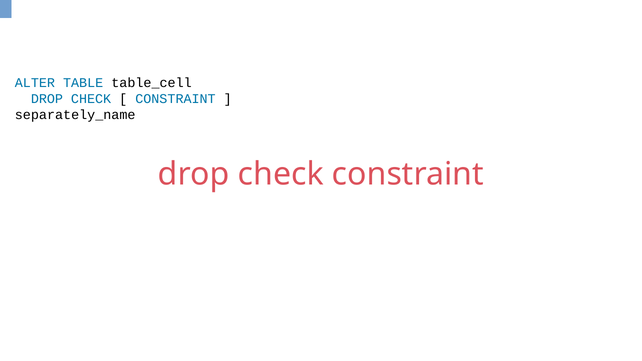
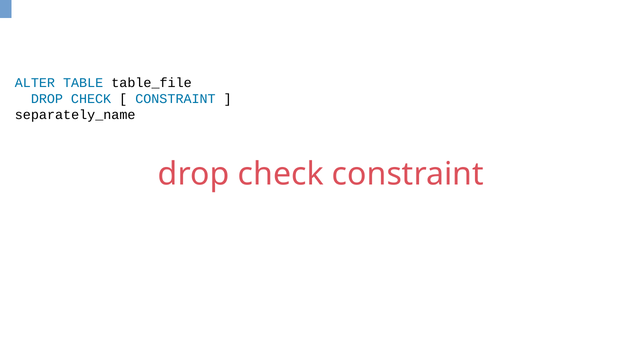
table_cell: table_cell -> table_file
